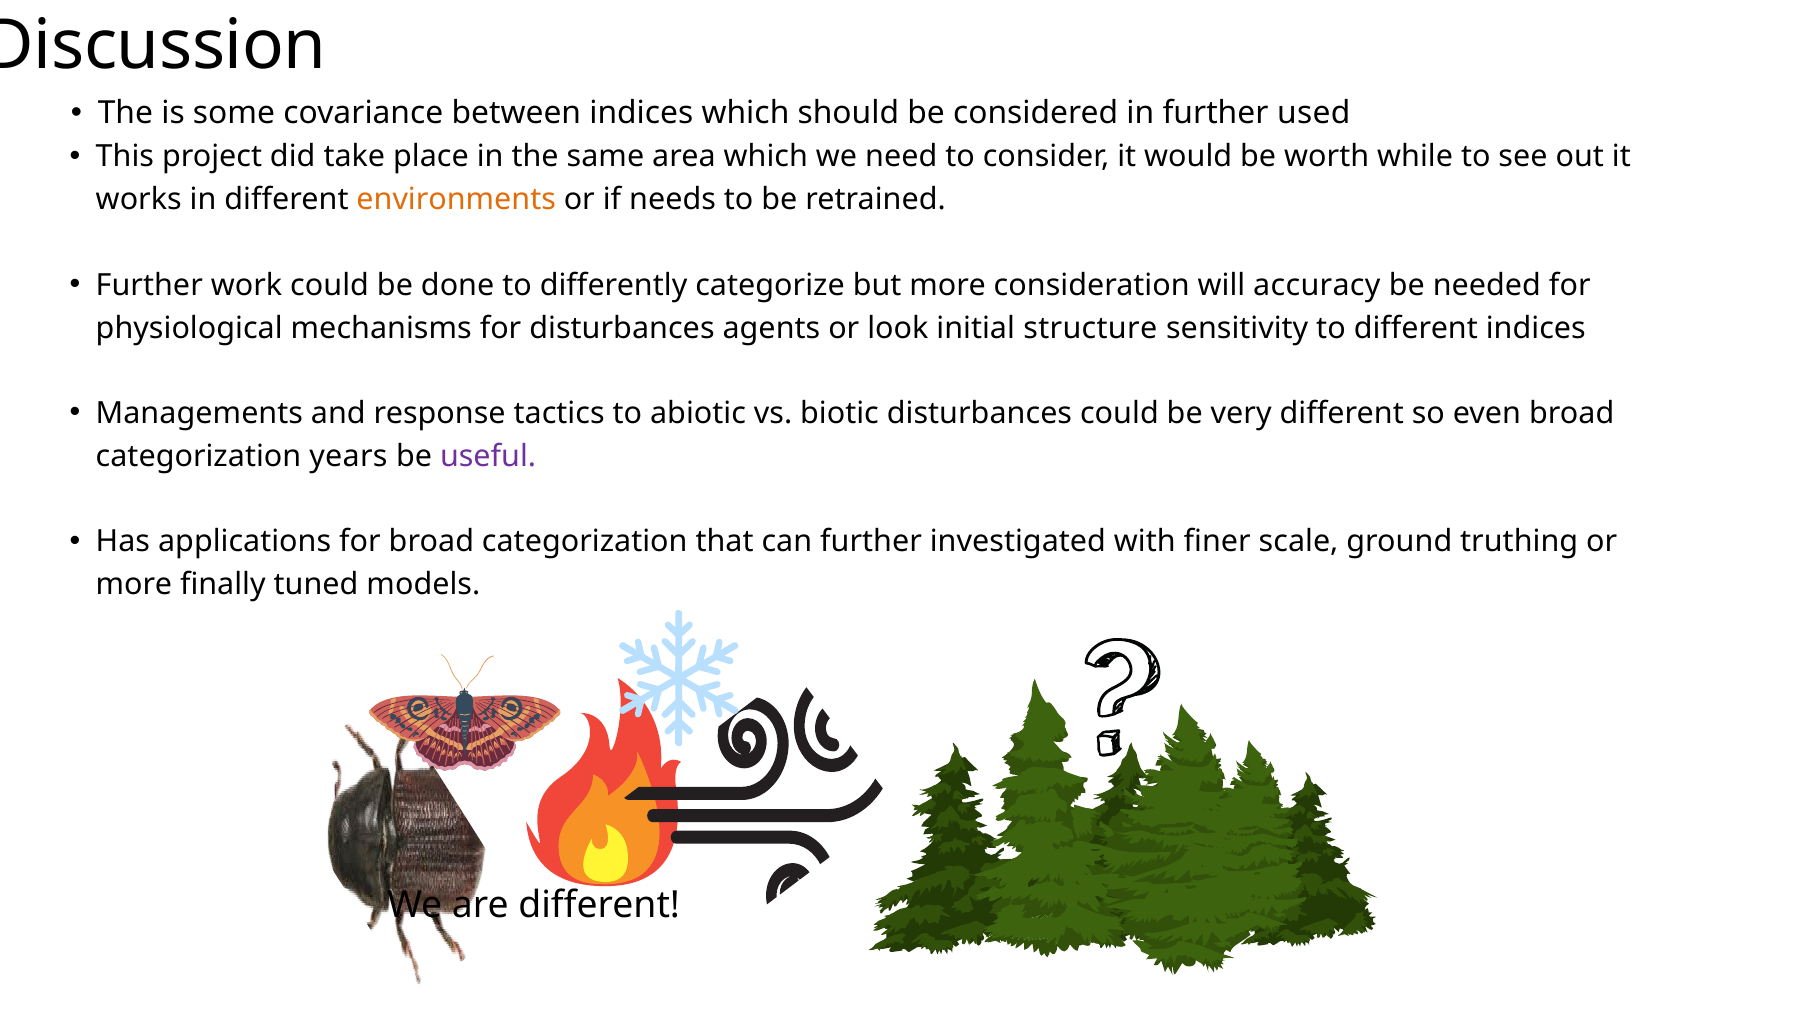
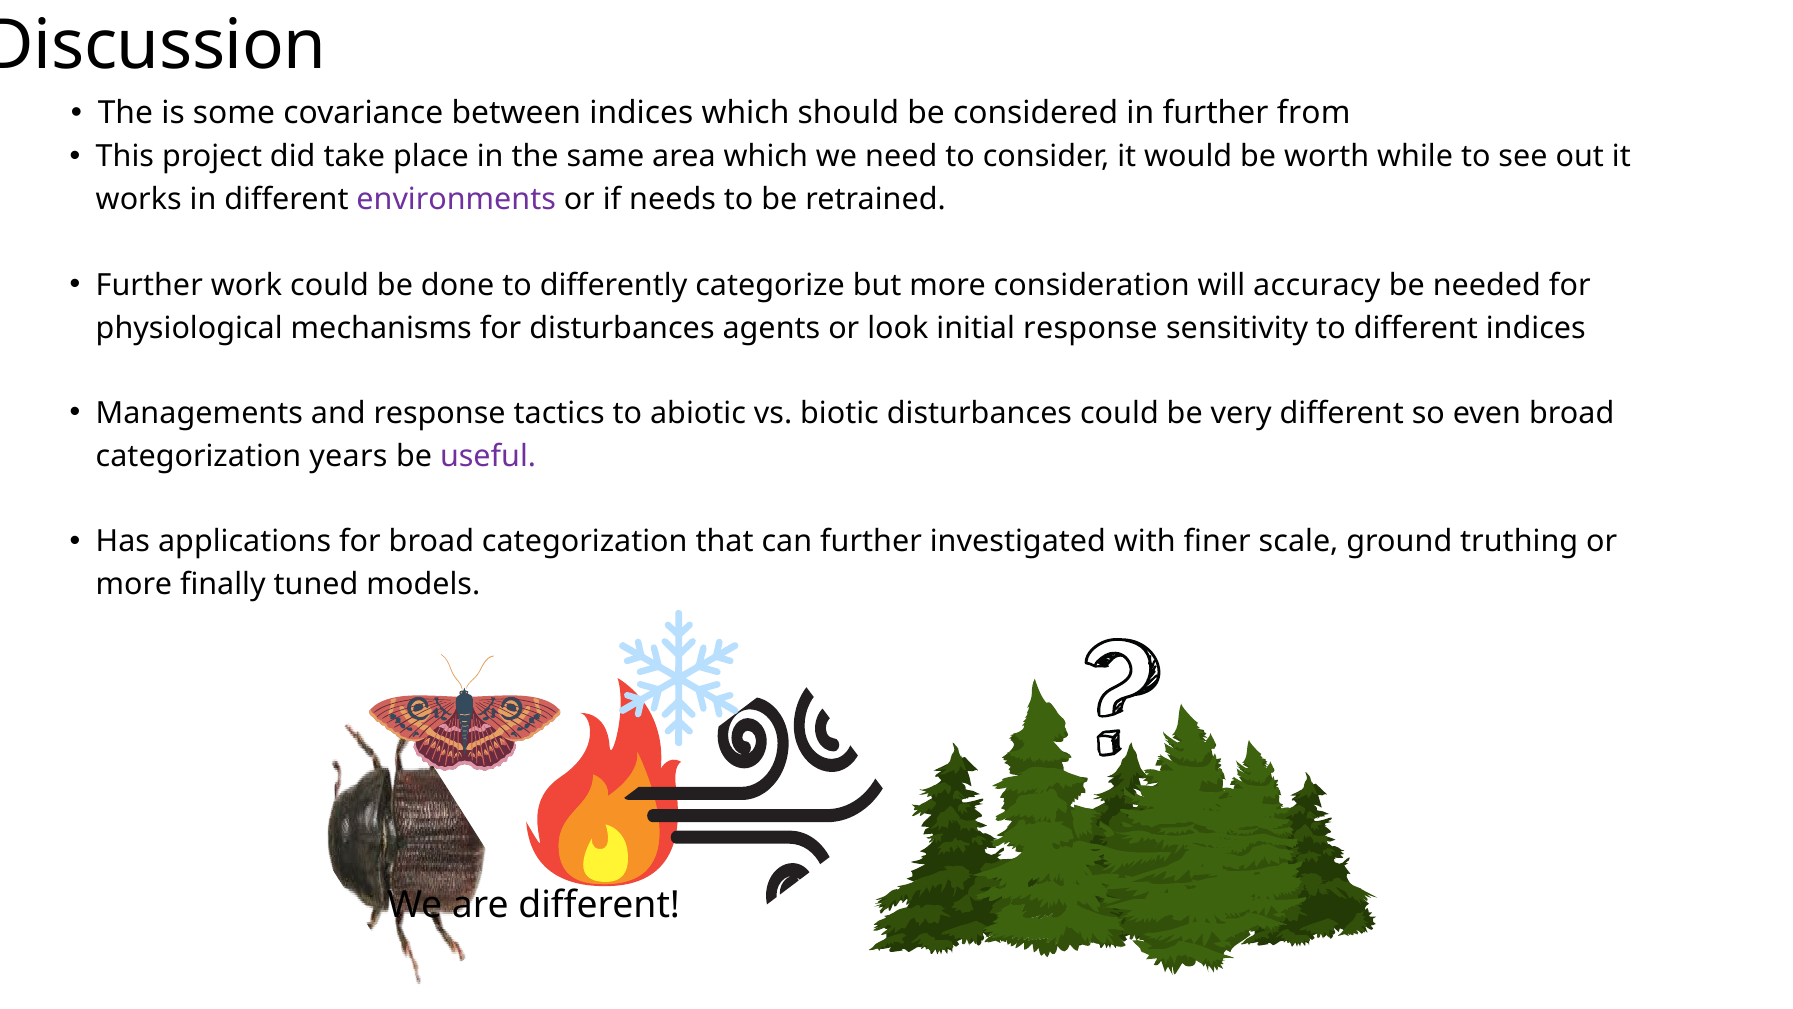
used: used -> from
environments colour: orange -> purple
initial structure: structure -> response
